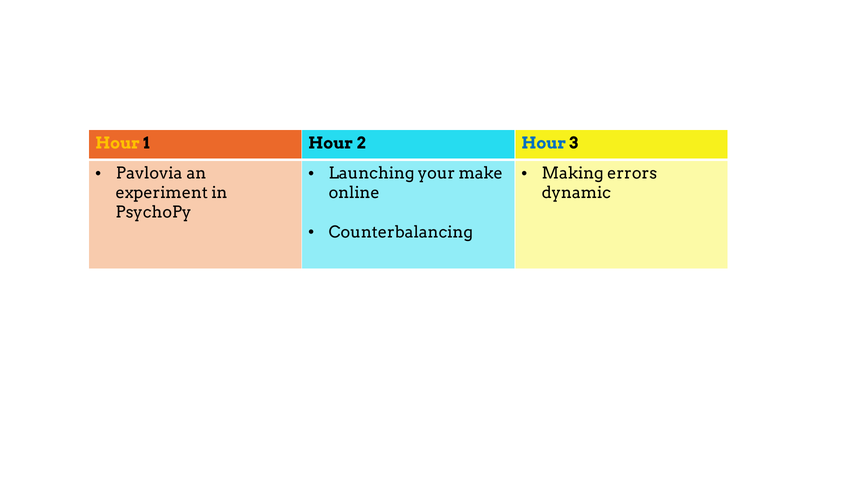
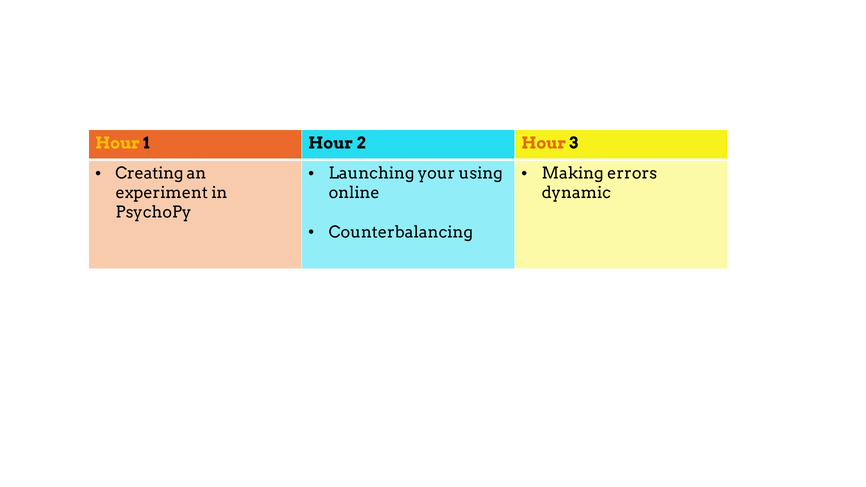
Hour at (544, 143) colour: blue -> orange
Pavlovia: Pavlovia -> Creating
make: make -> using
